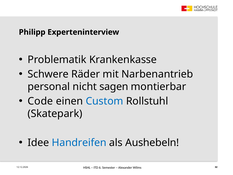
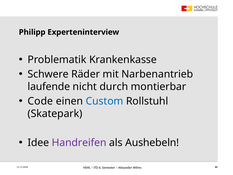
personal: personal -> laufende
sagen: sagen -> durch
Handreifen colour: blue -> purple
